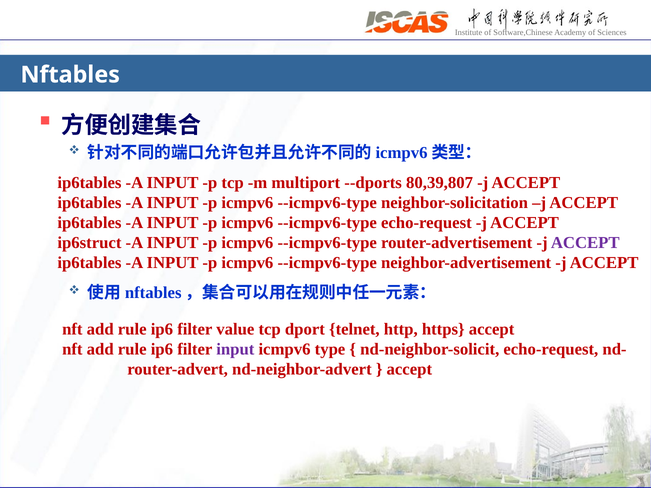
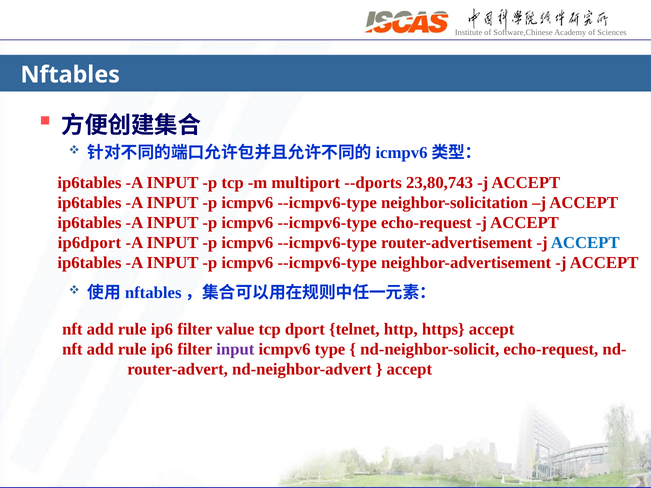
80,39,807: 80,39,807 -> 23,80,743
ip6struct: ip6struct -> ip6dport
ACCEPT at (585, 243) colour: purple -> blue
